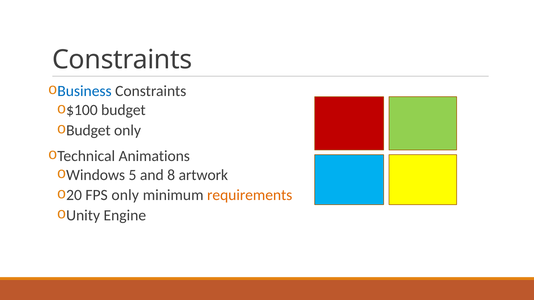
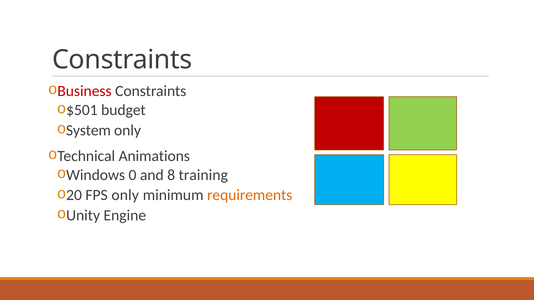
Business colour: blue -> red
$100: $100 -> $501
Budget at (88, 130): Budget -> System
5: 5 -> 0
artwork: artwork -> training
